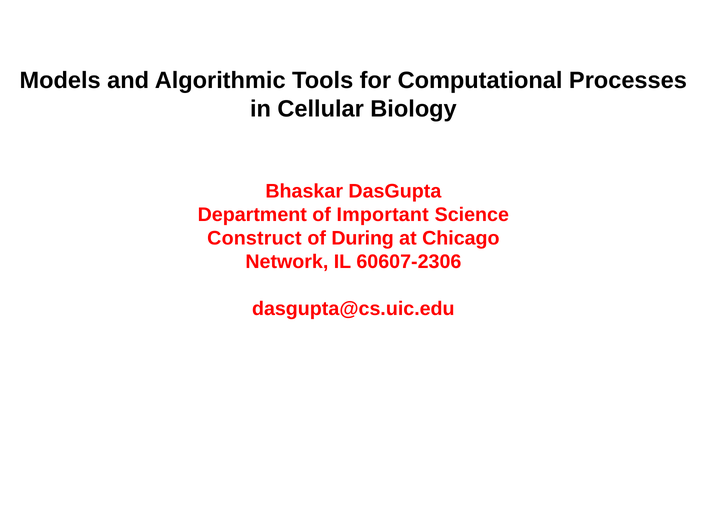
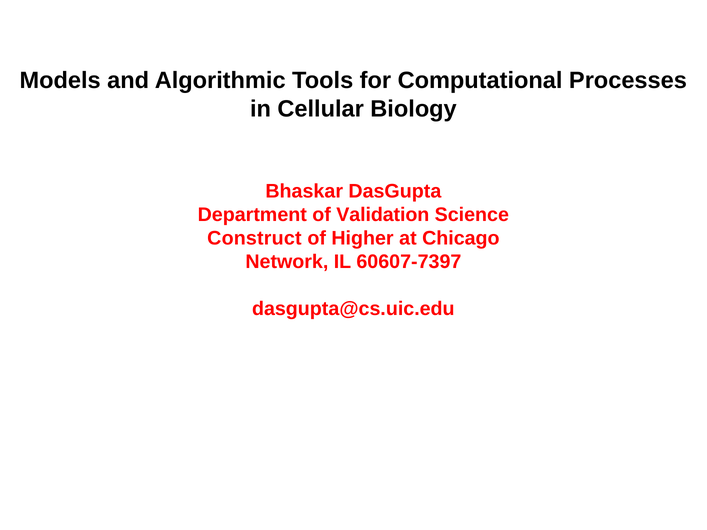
Important: Important -> Validation
During: During -> Higher
60607-2306: 60607-2306 -> 60607-7397
